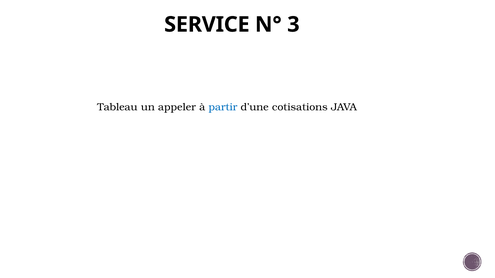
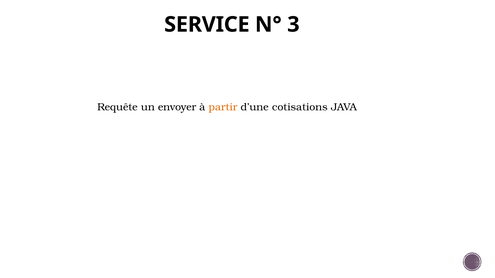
Tableau: Tableau -> Requête
appeler: appeler -> envoyer
partir colour: blue -> orange
